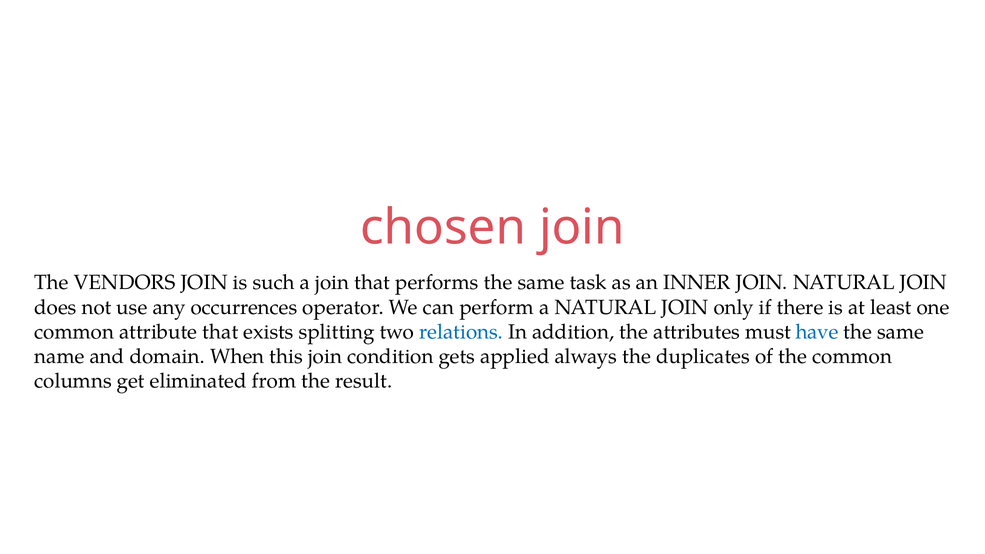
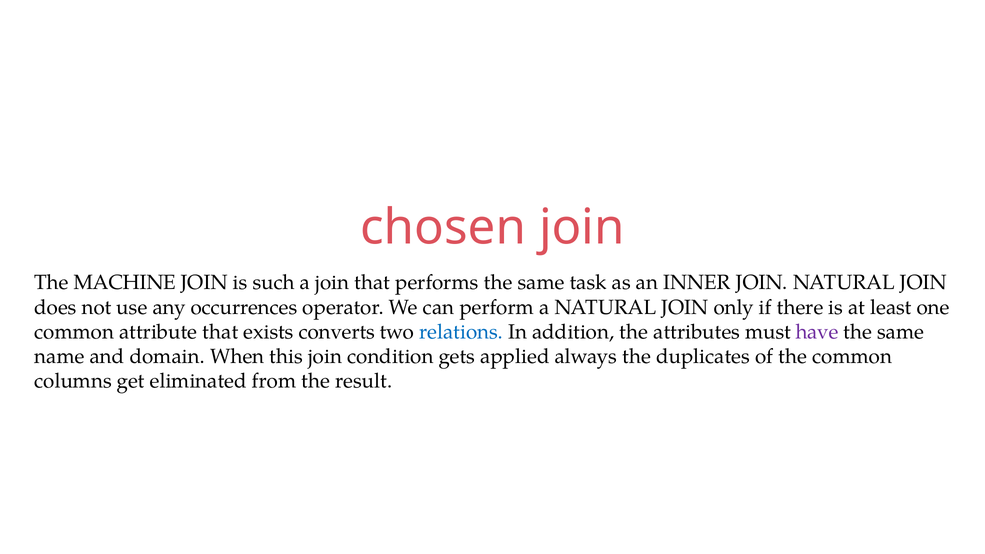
VENDORS: VENDORS -> MACHINE
splitting: splitting -> converts
have colour: blue -> purple
